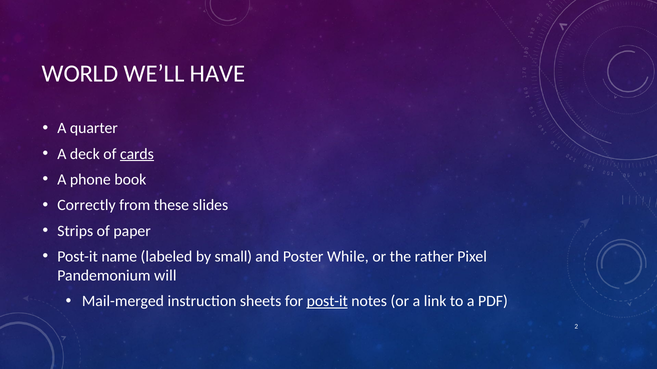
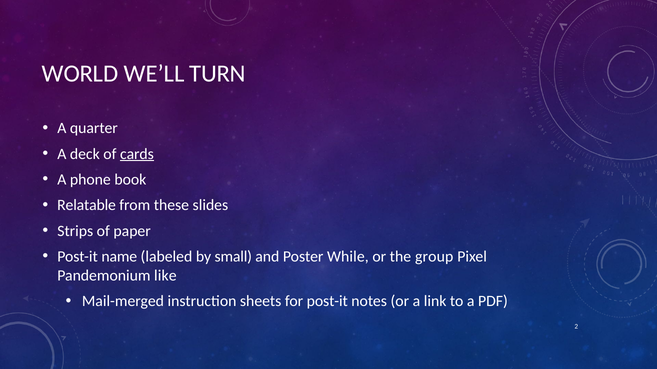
HAVE: HAVE -> TURN
Correctly: Correctly -> Relatable
rather: rather -> group
will: will -> like
post-it at (327, 302) underline: present -> none
